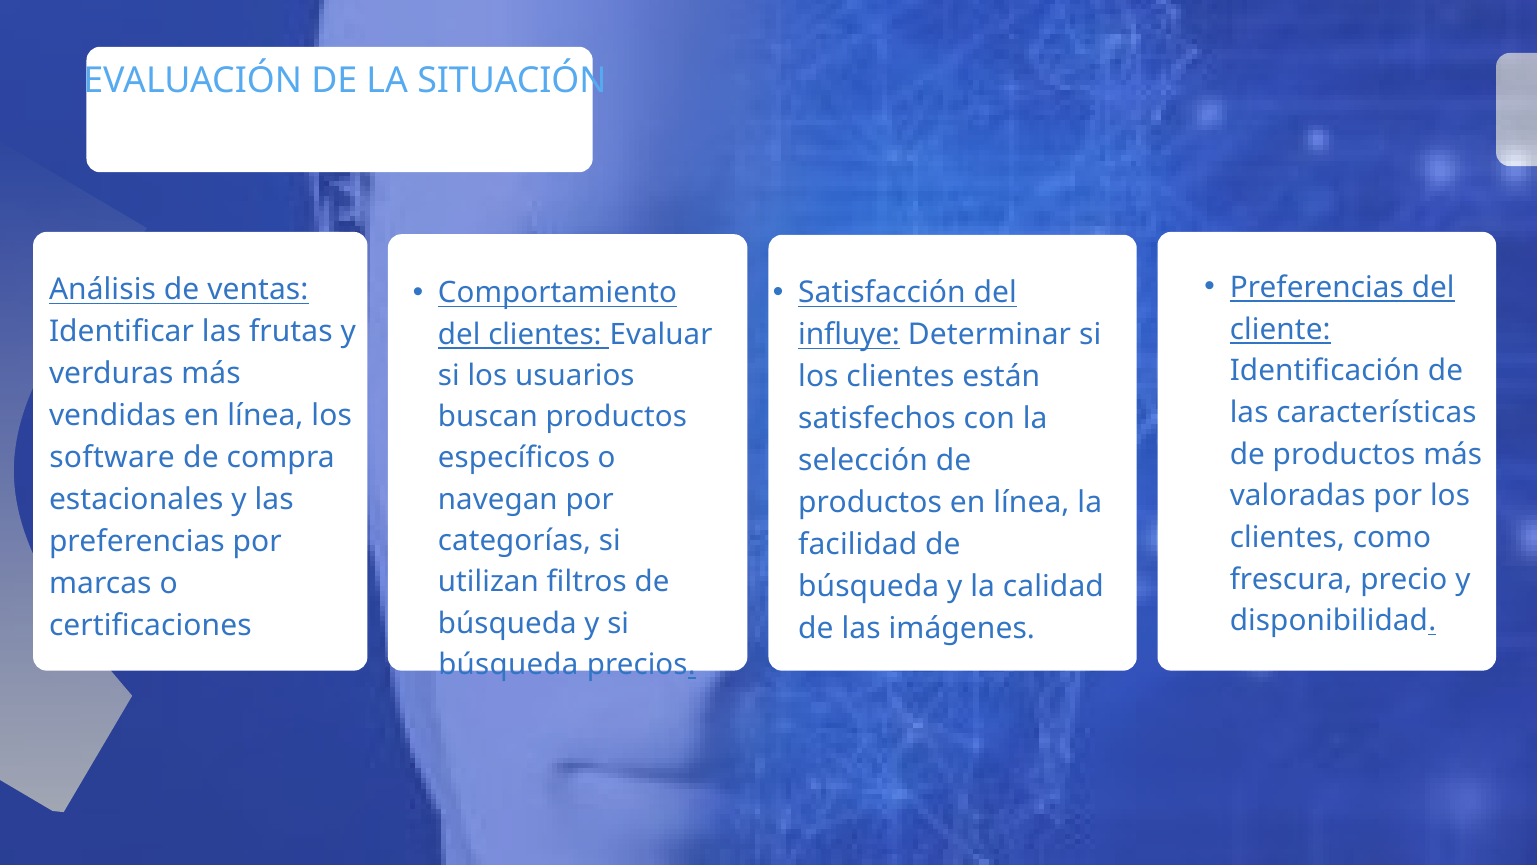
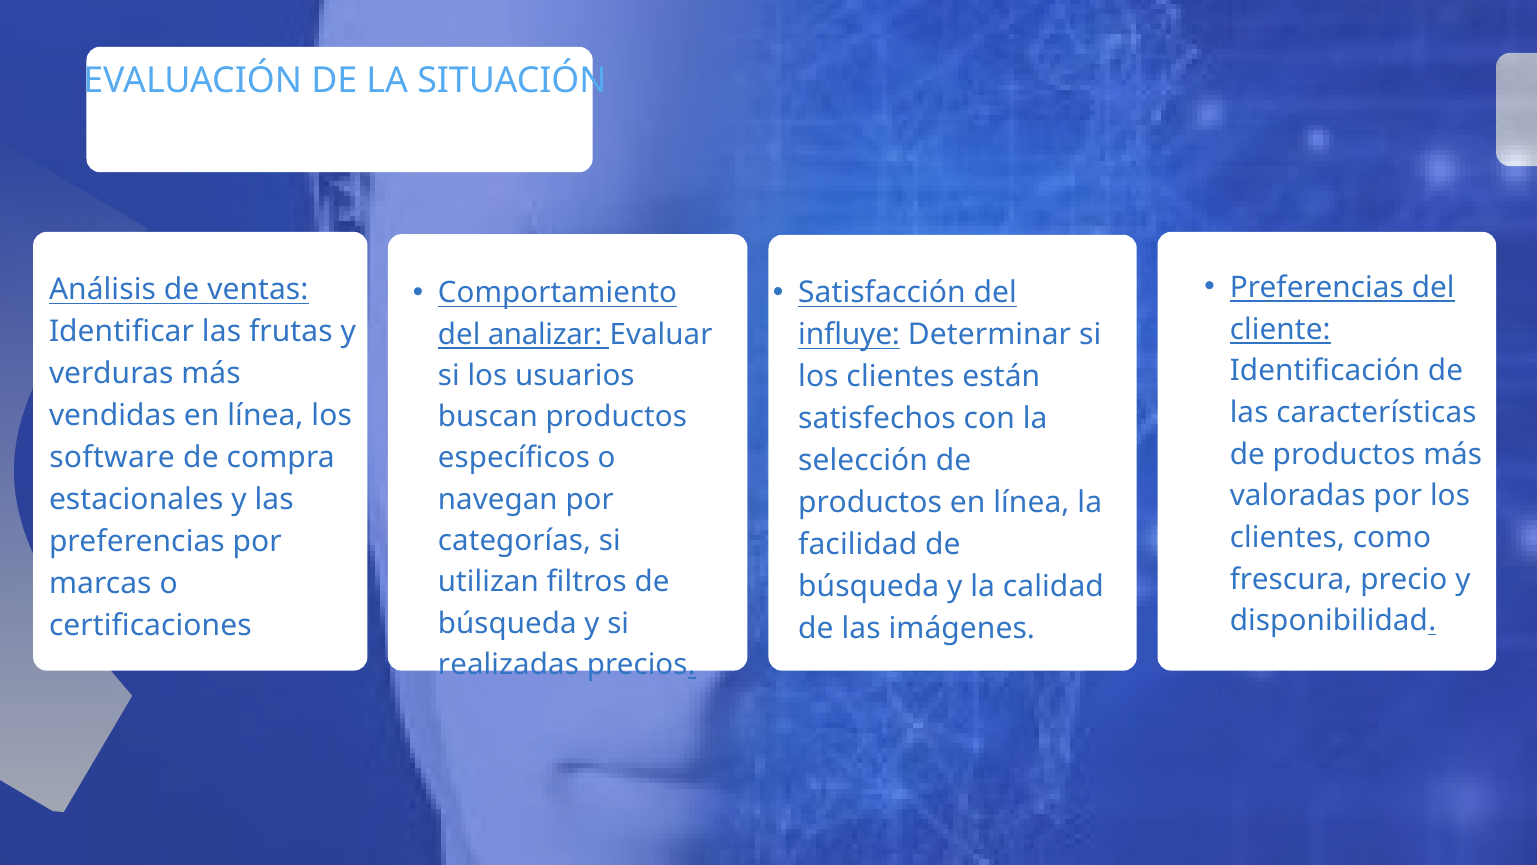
del clientes: clientes -> analizar
búsqueda at (508, 664): búsqueda -> realizadas
